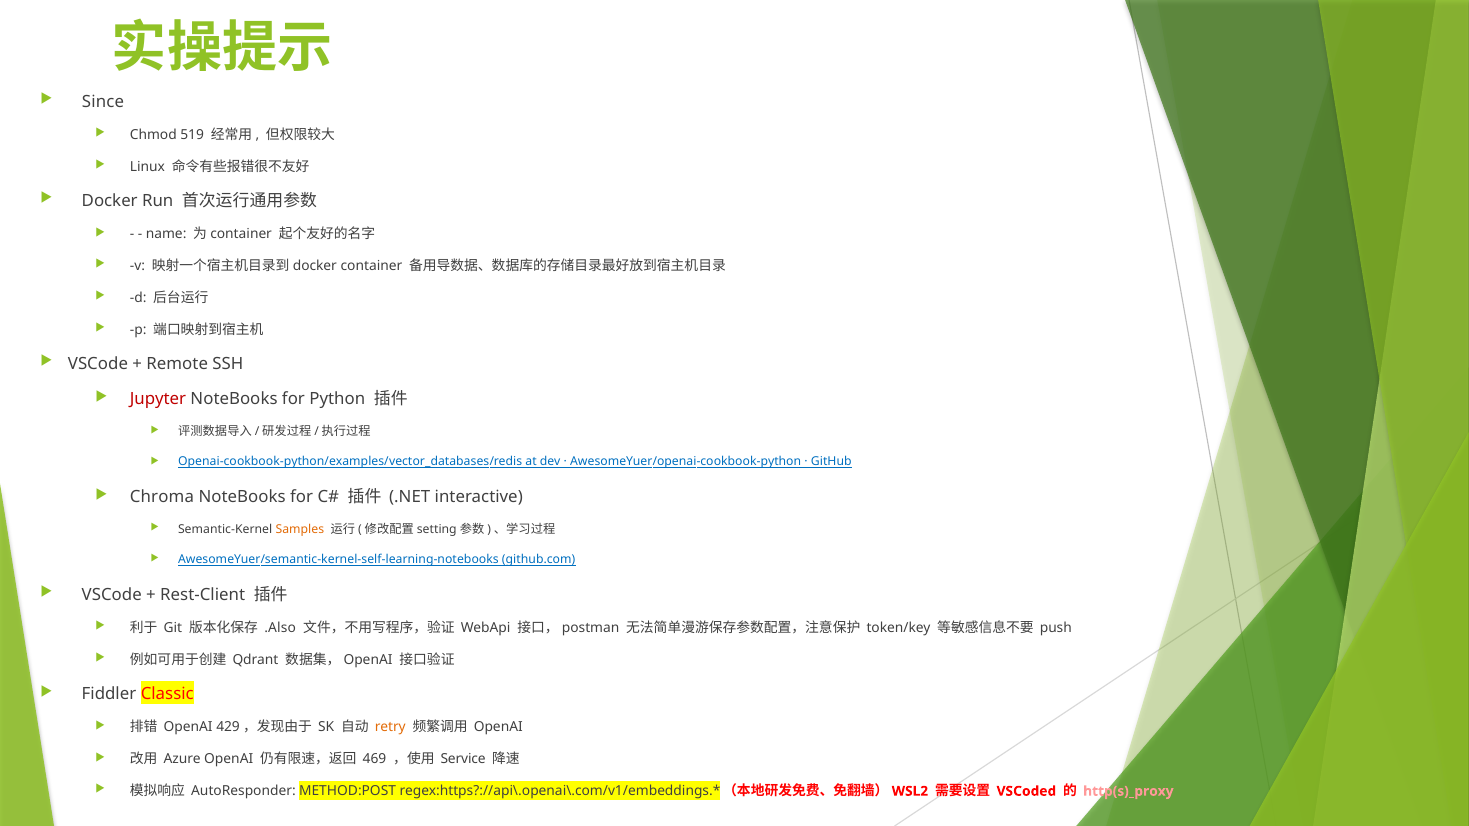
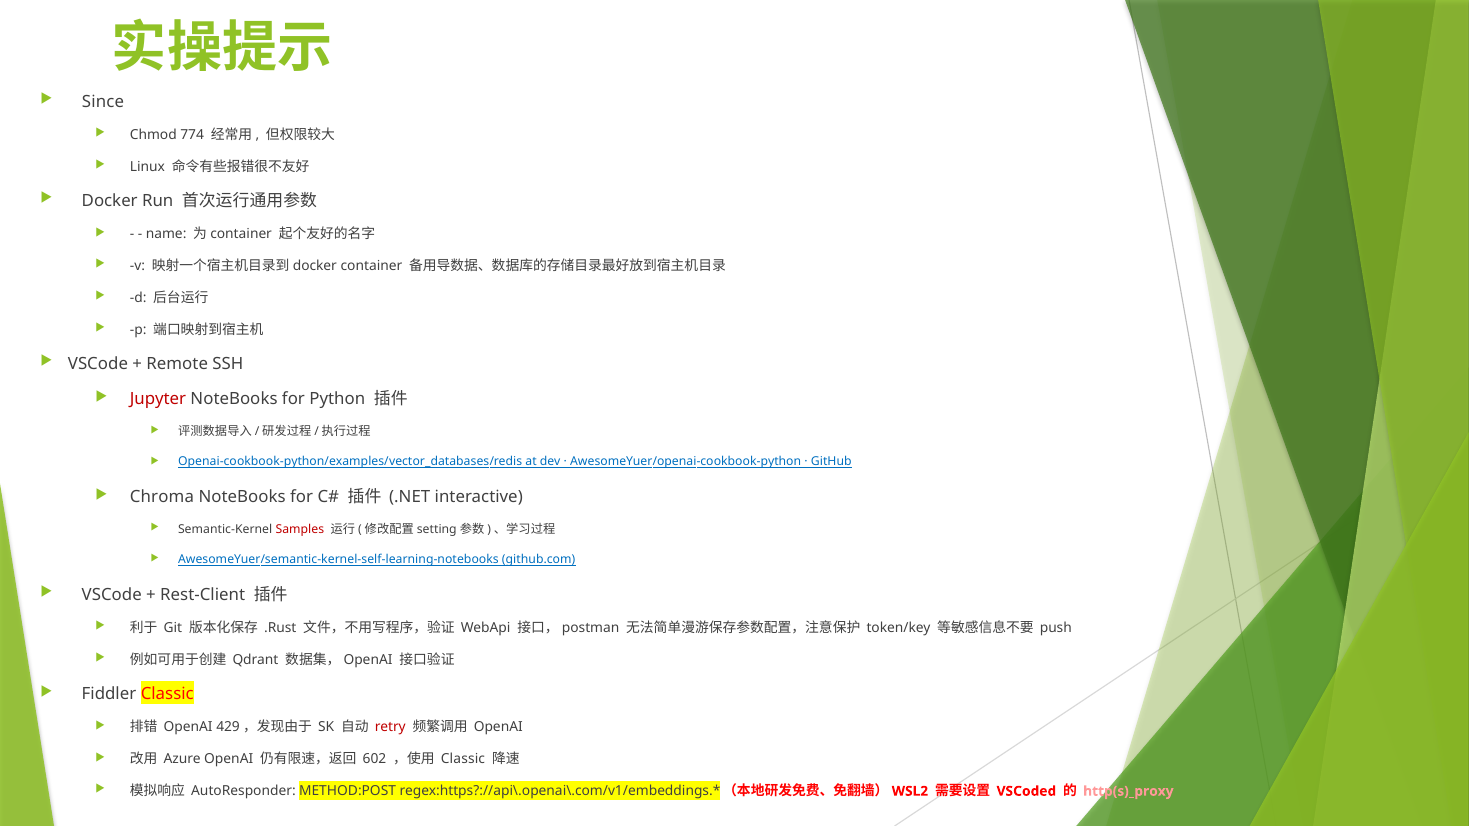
519: 519 -> 774
Samples colour: orange -> red
.Also: .Also -> .Rust
retry colour: orange -> red
469: 469 -> 602
Service at (463, 760): Service -> Classic
